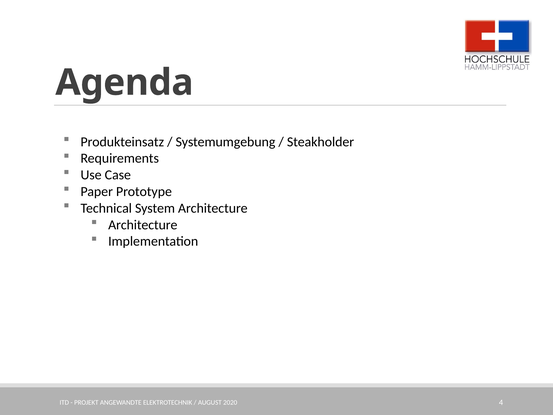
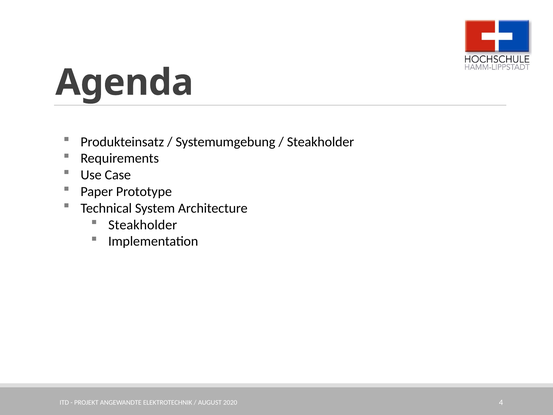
Architecture at (143, 225): Architecture -> Steakholder
